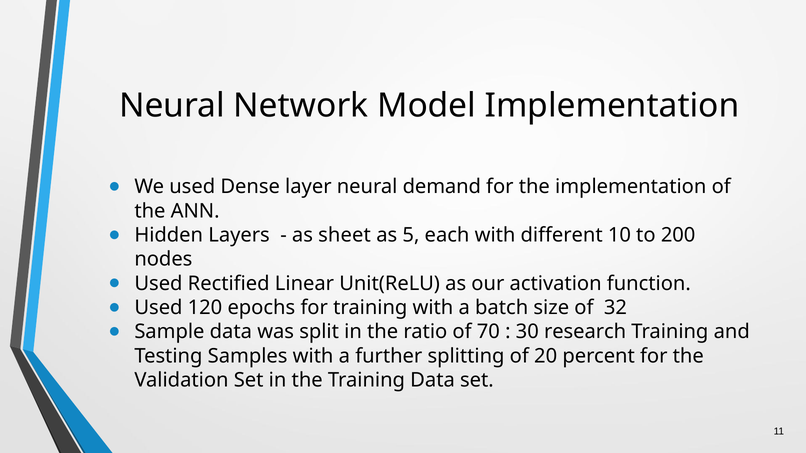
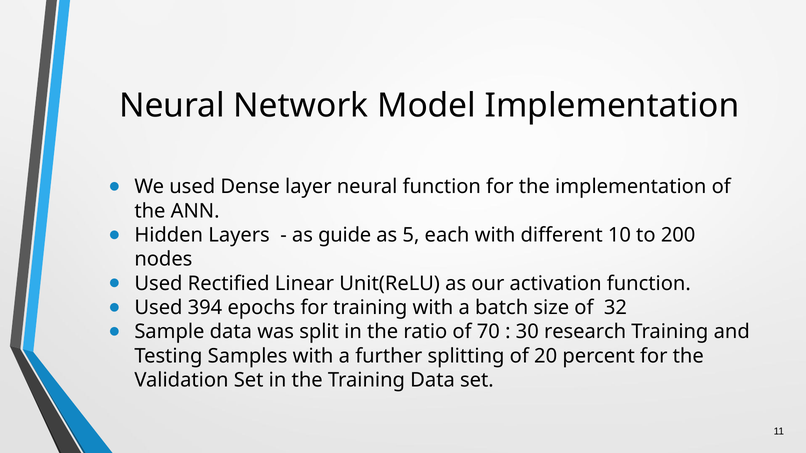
neural demand: demand -> function
sheet: sheet -> guide
120: 120 -> 394
